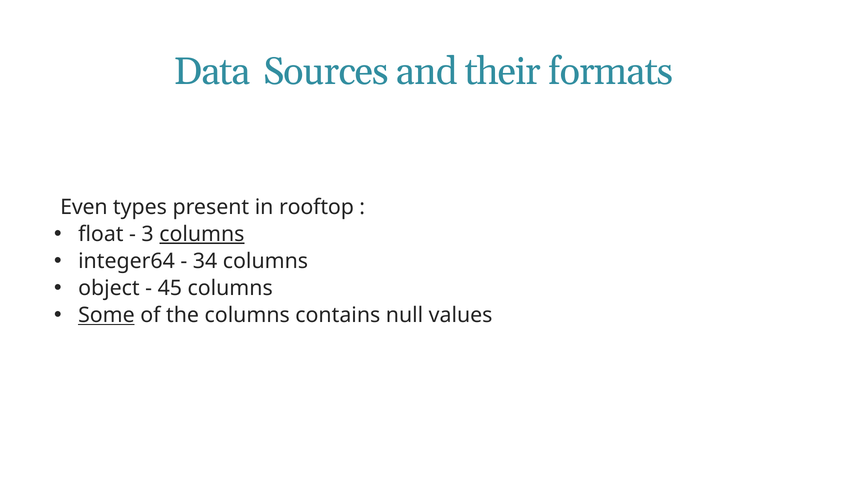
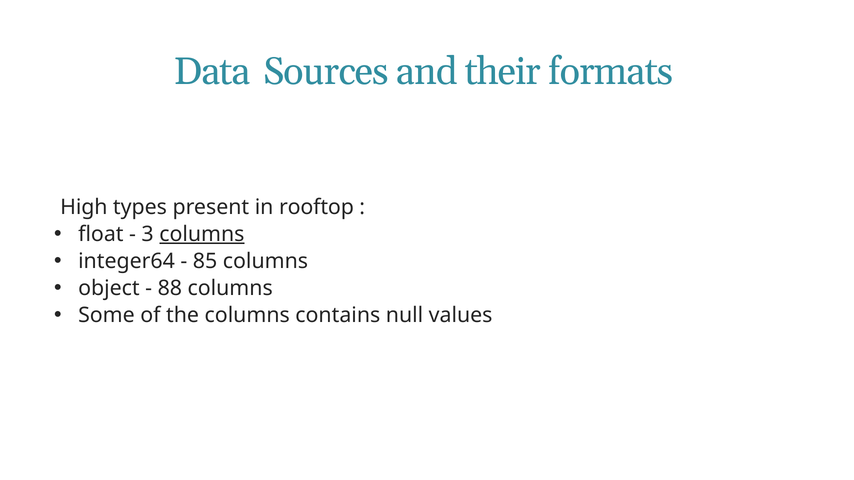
Even: Even -> High
34: 34 -> 85
45: 45 -> 88
Some underline: present -> none
